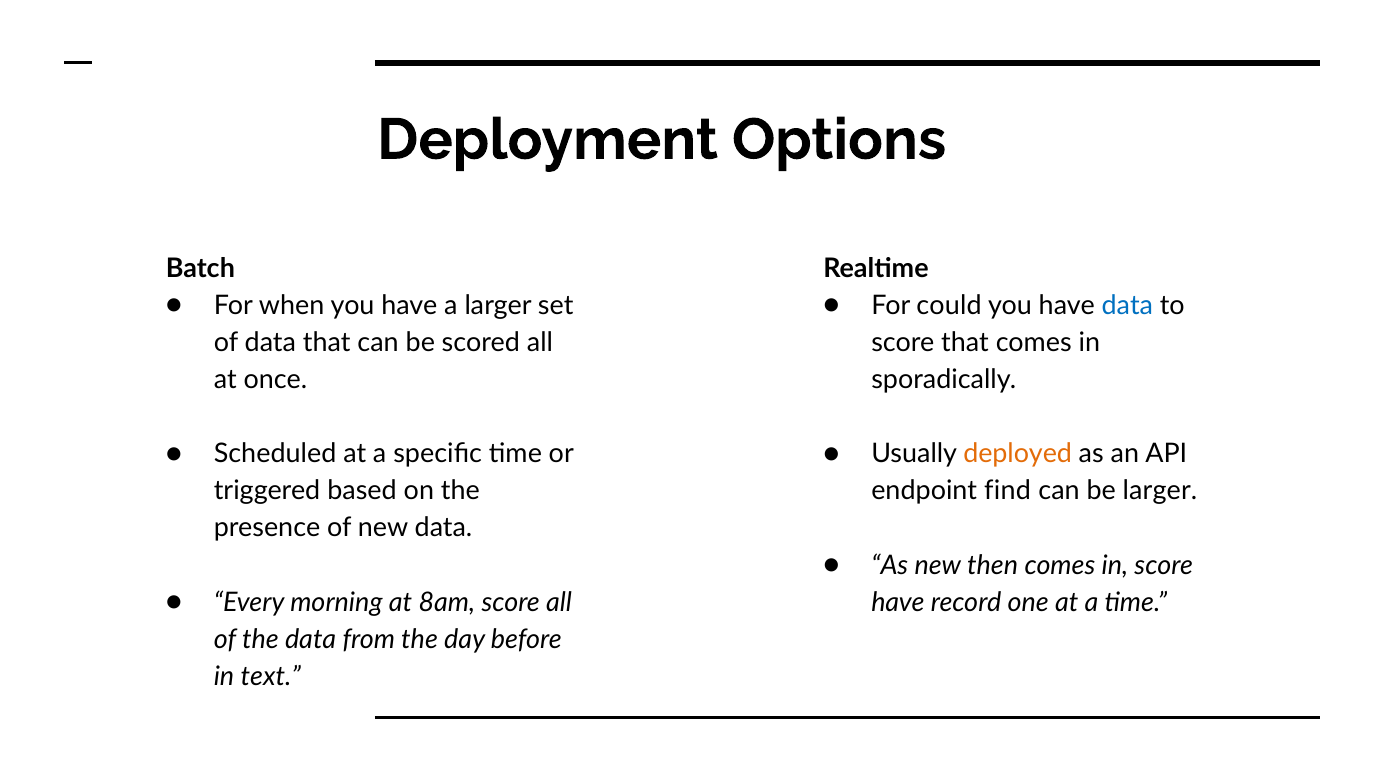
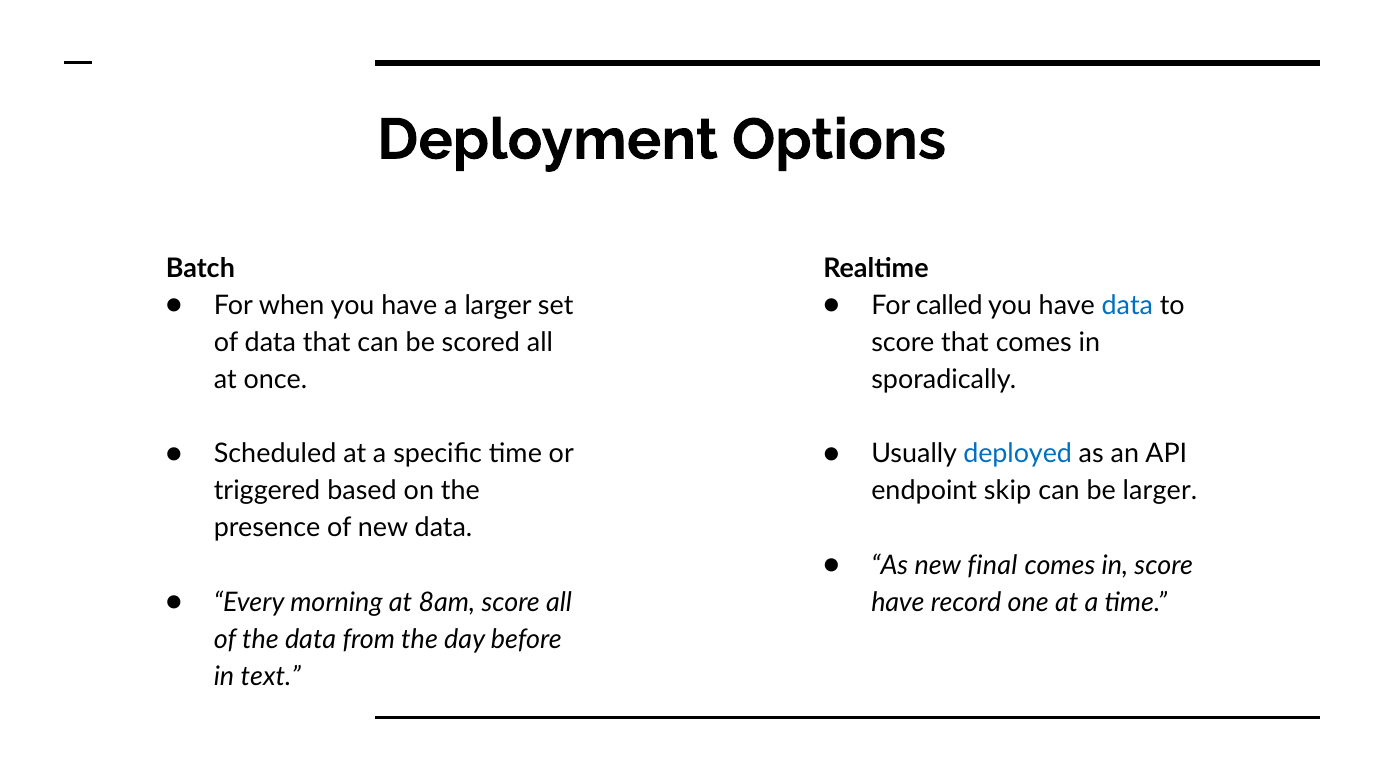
could: could -> called
deployed colour: orange -> blue
find: find -> skip
then: then -> final
